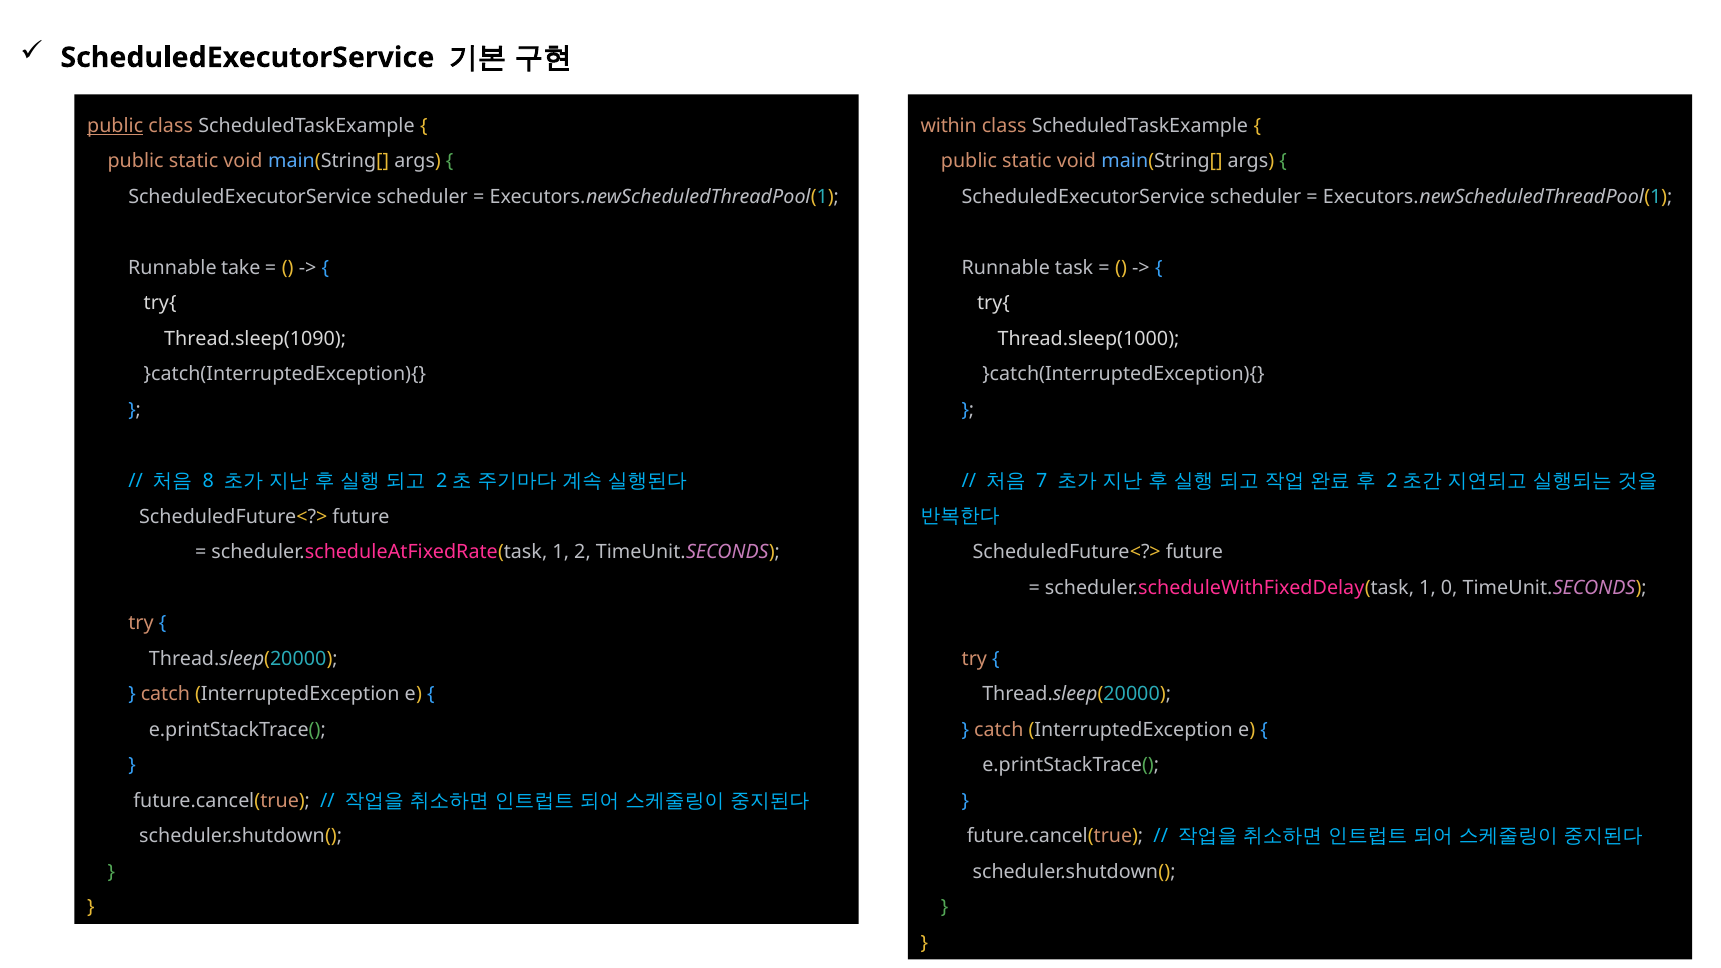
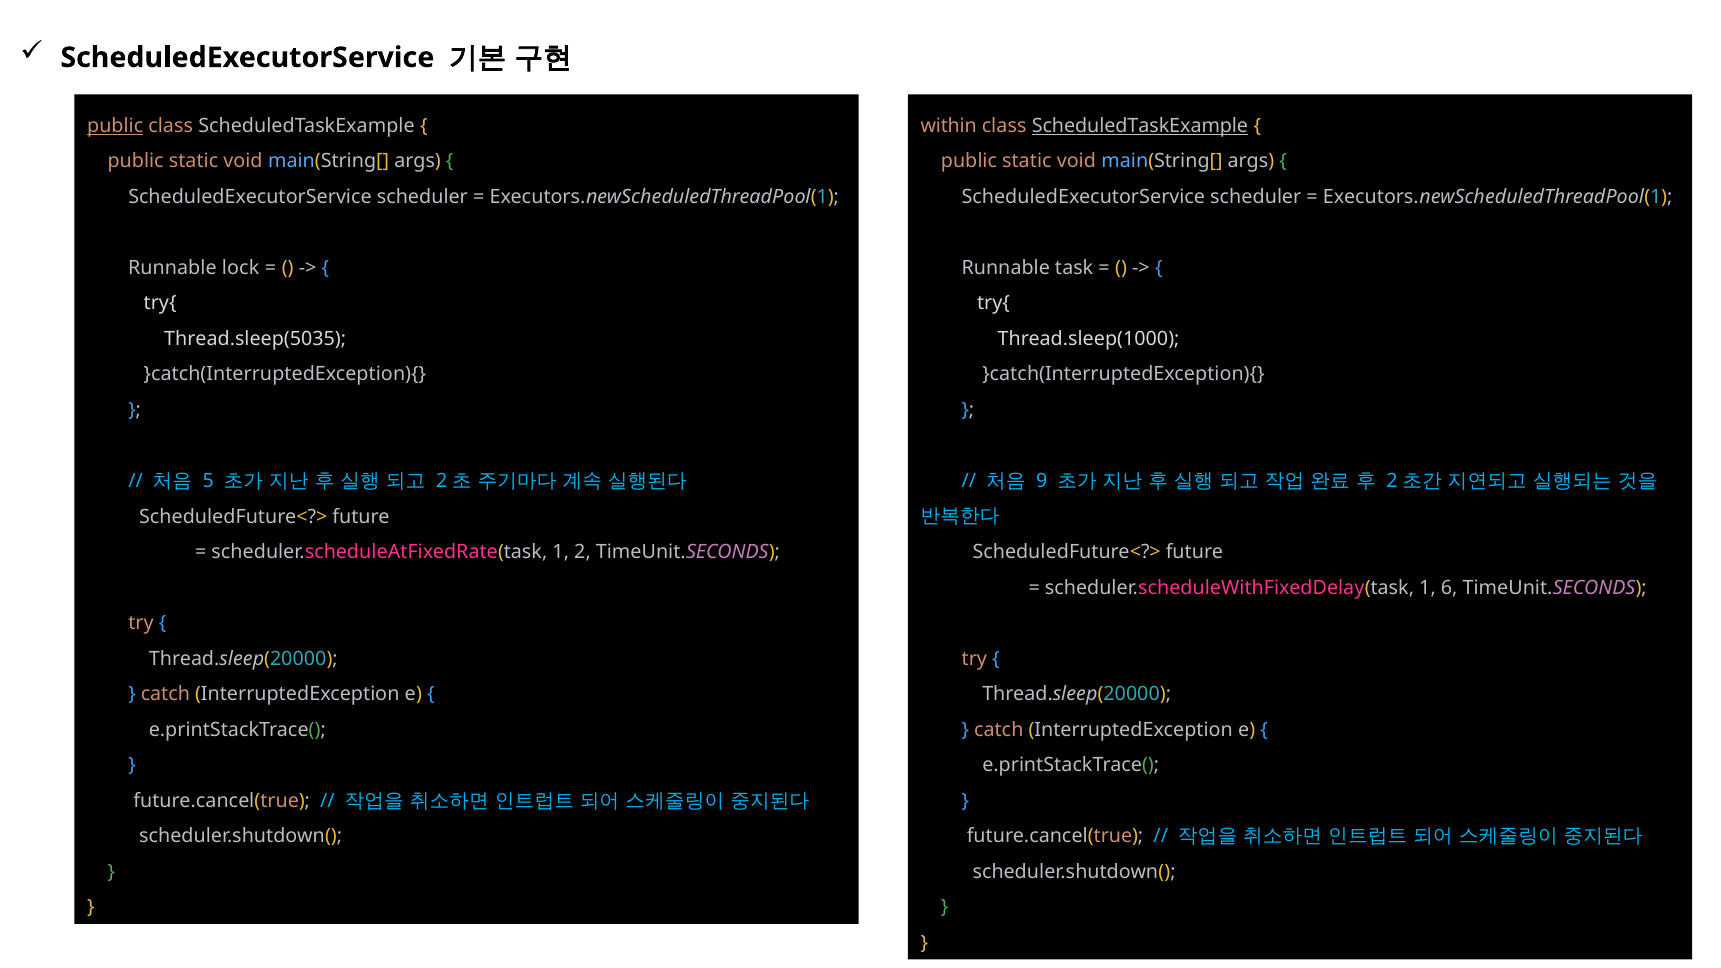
ScheduledTaskExample at (1140, 126) underline: none -> present
take: take -> lock
Thread.sleep(1090: Thread.sleep(1090 -> Thread.sleep(5035
8: 8 -> 5
7: 7 -> 9
0: 0 -> 6
